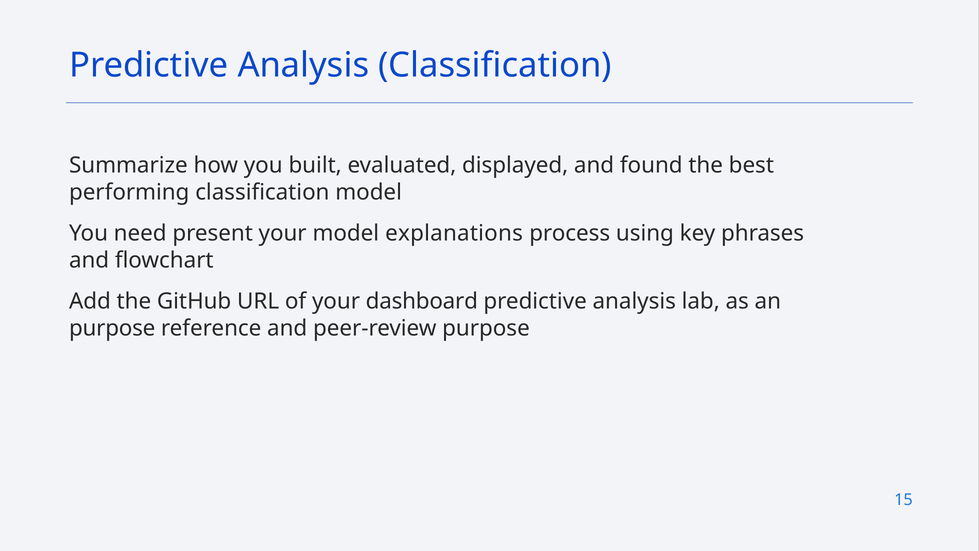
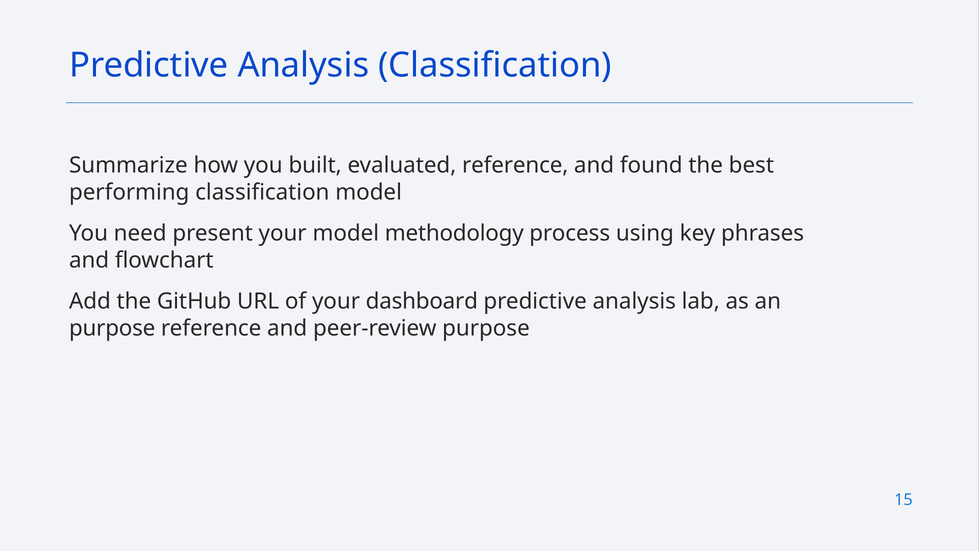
evaluated displayed: displayed -> reference
explanations: explanations -> methodology
